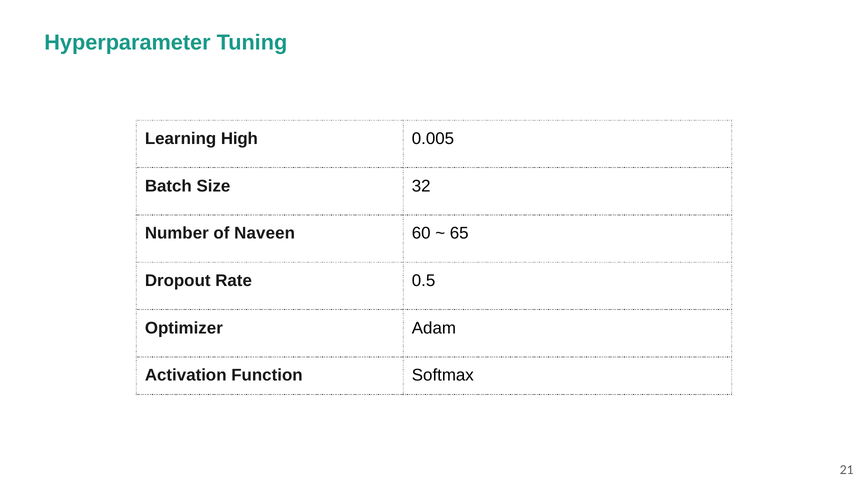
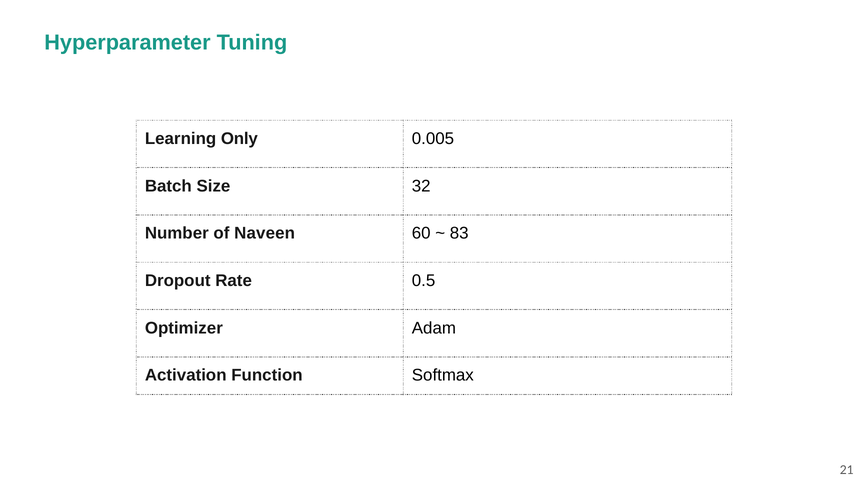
High: High -> Only
65: 65 -> 83
